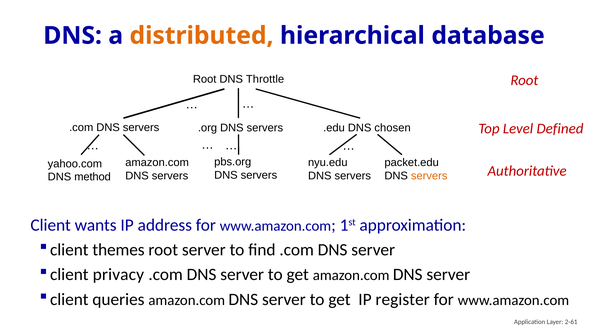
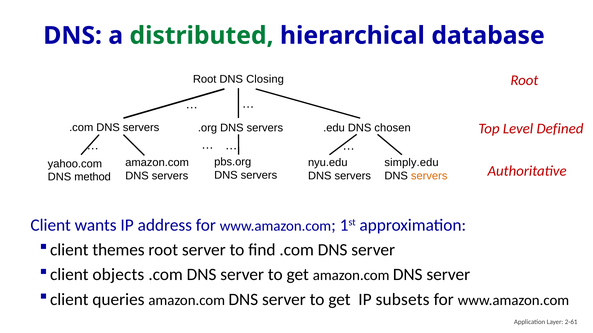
distributed colour: orange -> green
Throttle: Throttle -> Closing
packet.edu: packet.edu -> simply.edu
privacy: privacy -> objects
register: register -> subsets
